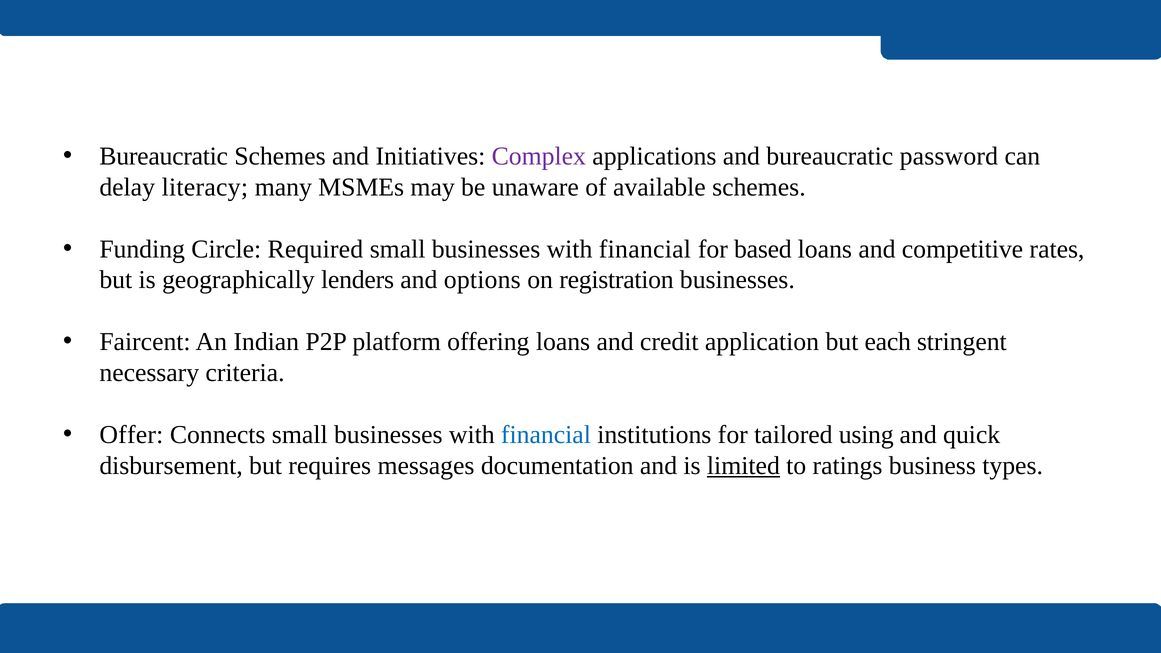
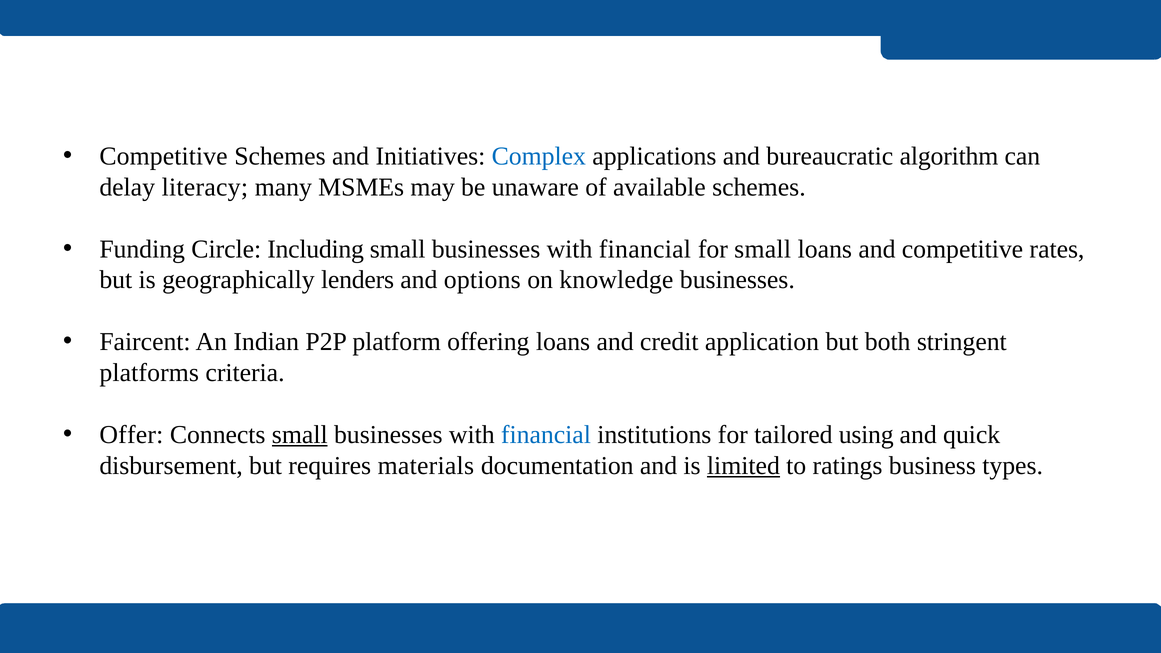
Bureaucratic at (164, 156): Bureaucratic -> Competitive
Complex colour: purple -> blue
password: password -> algorithm
Required: Required -> Including
for based: based -> small
registration: registration -> knowledge
each: each -> both
necessary: necessary -> platforms
small at (300, 435) underline: none -> present
messages: messages -> materials
